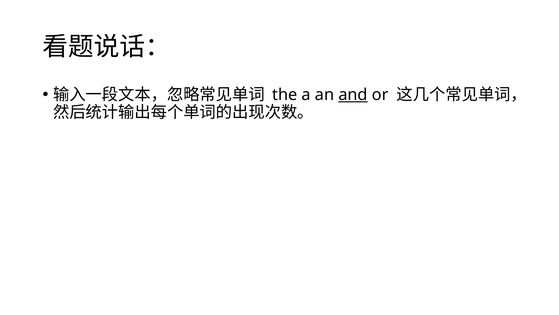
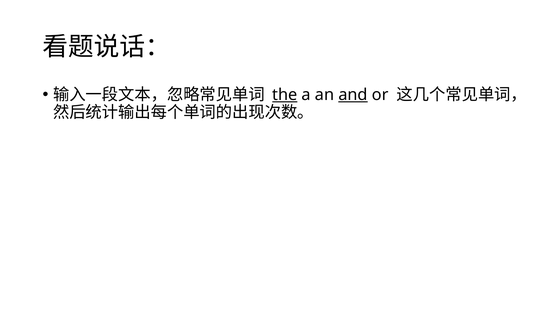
the underline: none -> present
